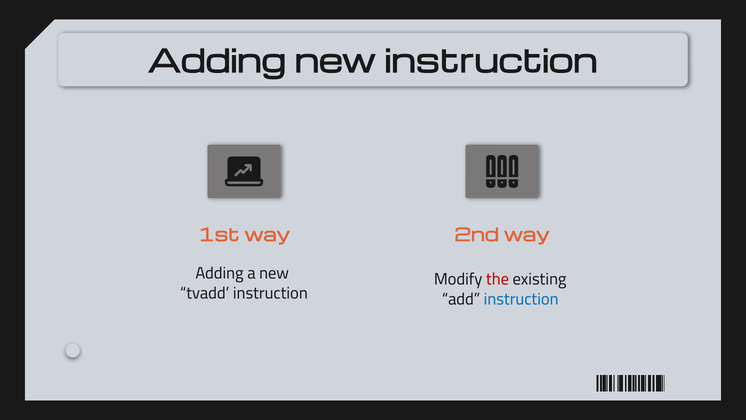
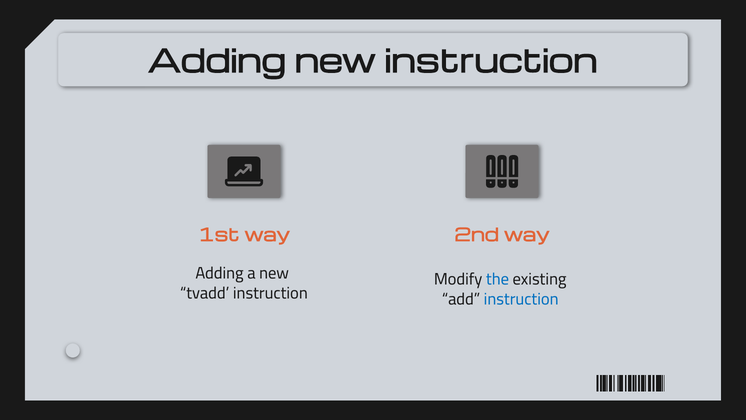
the colour: red -> blue
